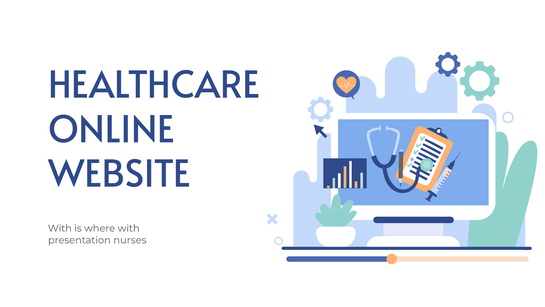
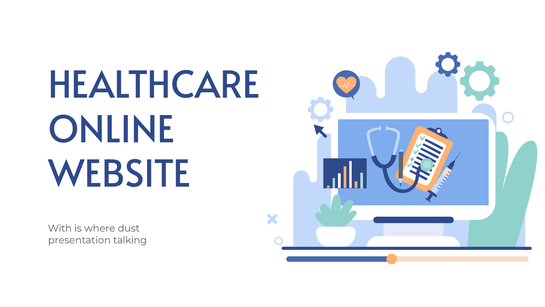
where with: with -> dust
nurses: nurses -> talking
